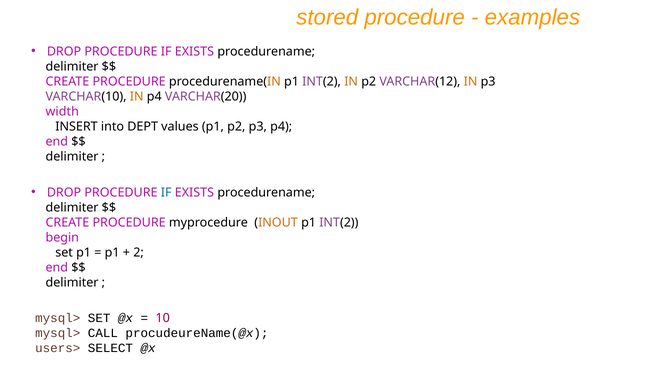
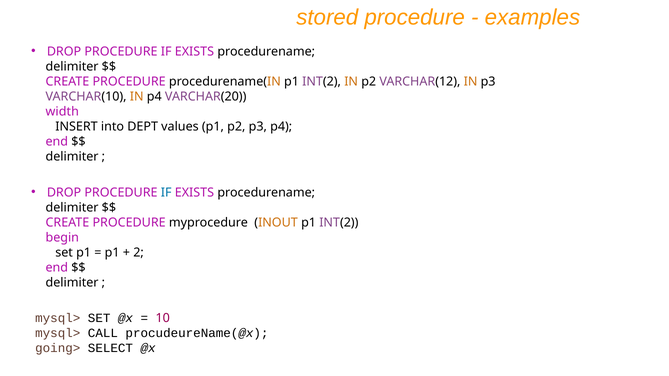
users>: users> -> going>
